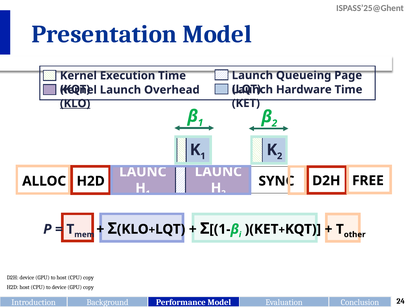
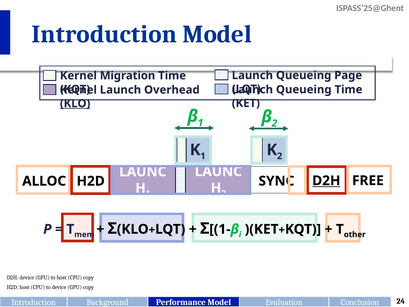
Presentation at (104, 34): Presentation -> Introduction
Execution: Execution -> Migration
Hardware at (304, 89): Hardware -> Queueing
D2H at (326, 181) underline: none -> present
